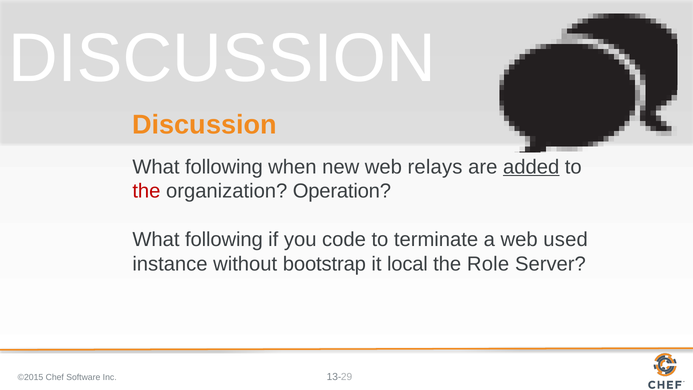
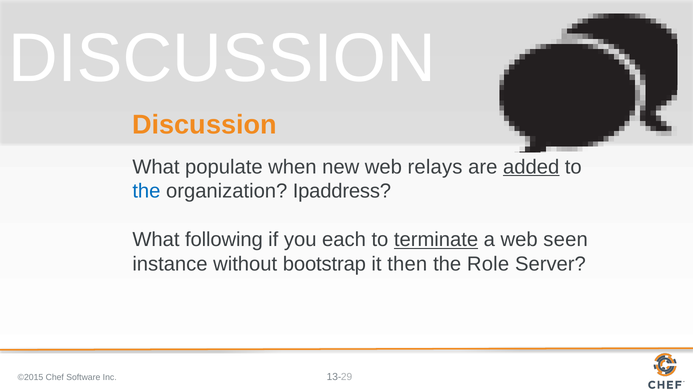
following at (224, 167): following -> populate
the at (146, 191) colour: red -> blue
Operation: Operation -> Ipaddress
code: code -> each
terminate underline: none -> present
used: used -> seen
local: local -> then
